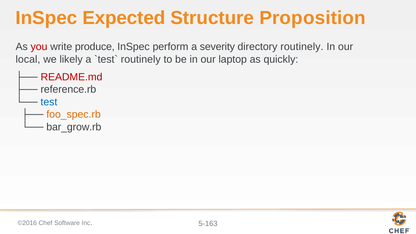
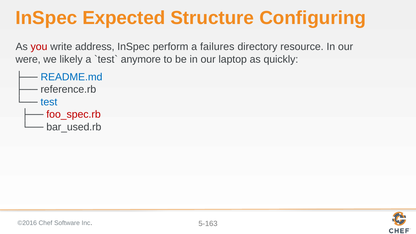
Proposition: Proposition -> Configuring
produce: produce -> address
severity: severity -> failures
directory routinely: routinely -> resource
local: local -> were
routinely at (141, 59): routinely -> anymore
README.md colour: red -> blue
foo_spec.rb colour: orange -> red
bar_grow.rb: bar_grow.rb -> bar_used.rb
